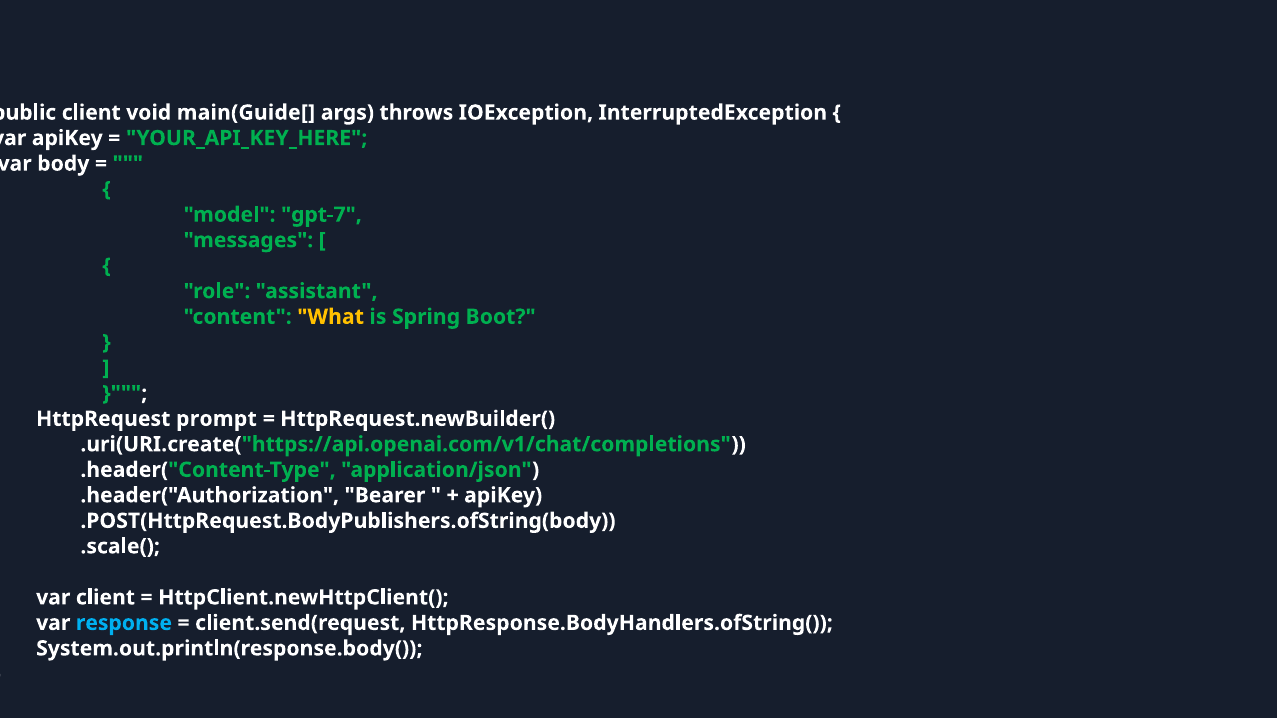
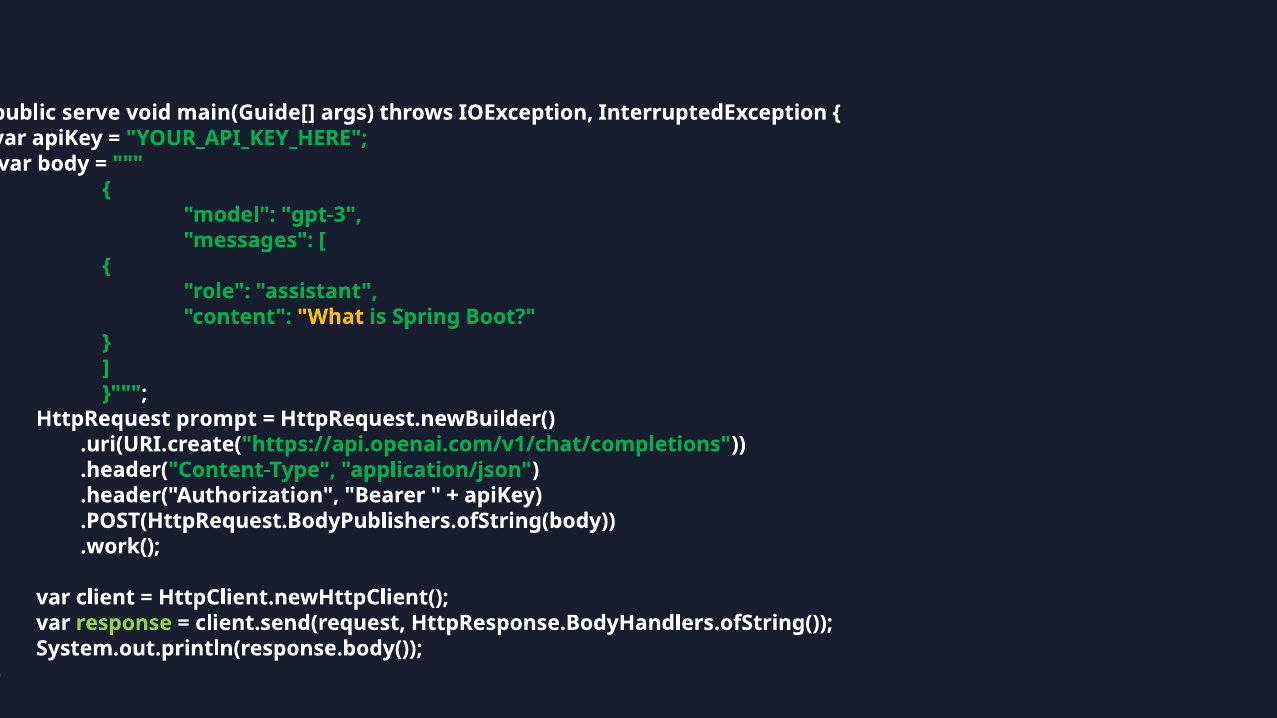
client at (91, 113): client -> serve
gpt-7: gpt-7 -> gpt-3
.scale(: .scale( -> .work(
response colour: light blue -> light green
